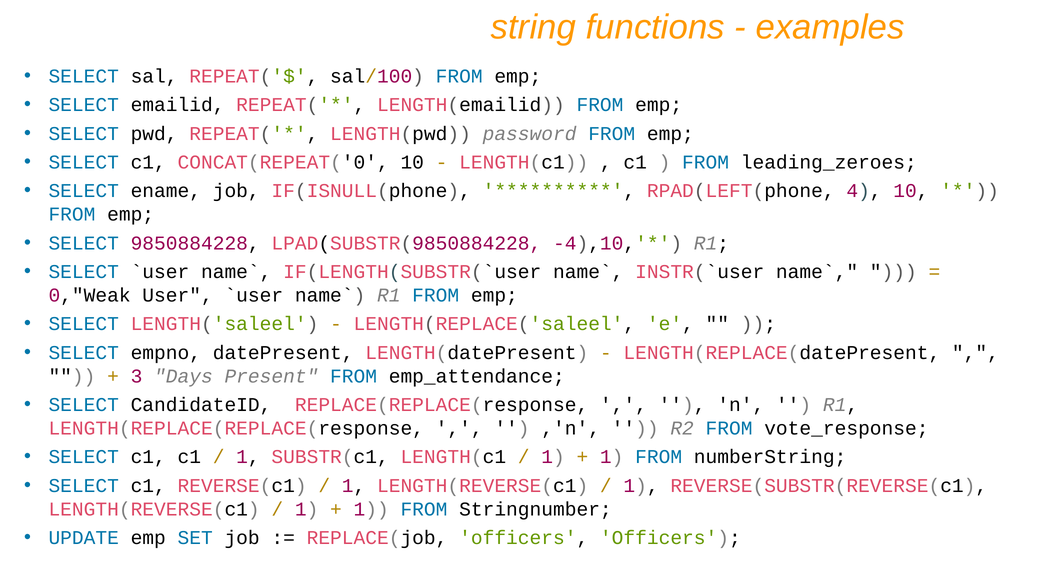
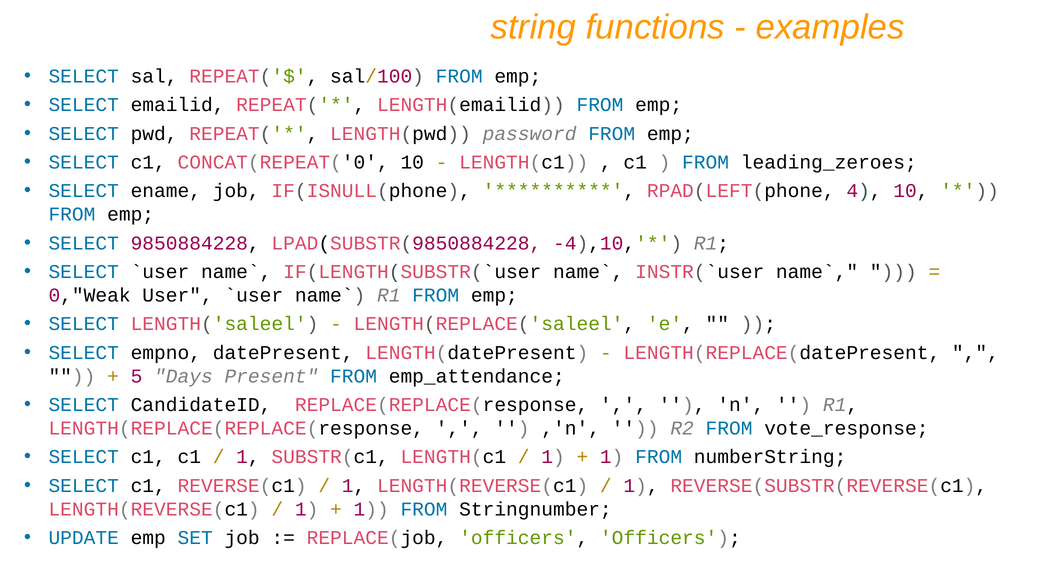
3: 3 -> 5
